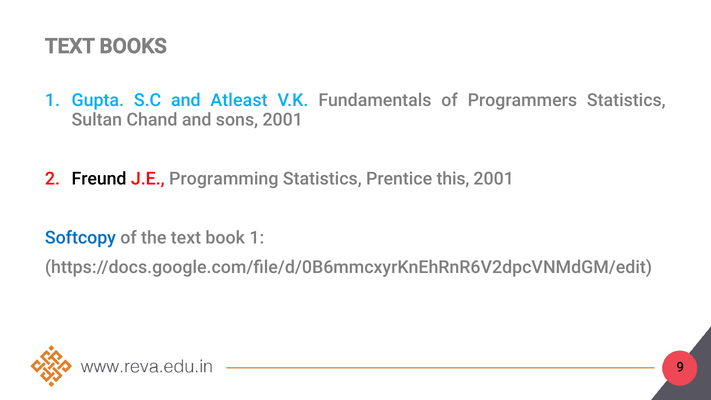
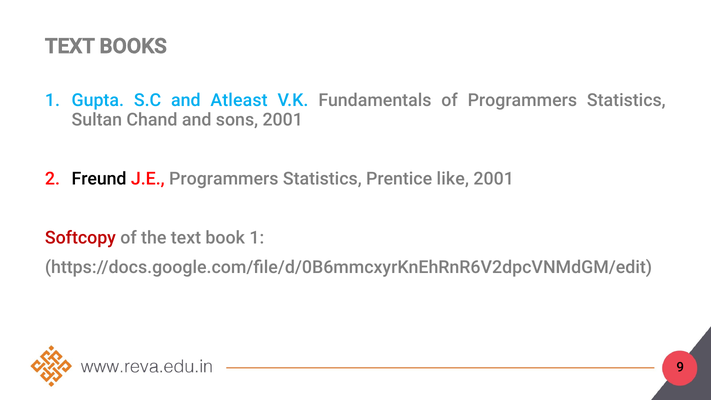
J.E Programming: Programming -> Programmers
this: this -> like
Softcopy colour: blue -> red
